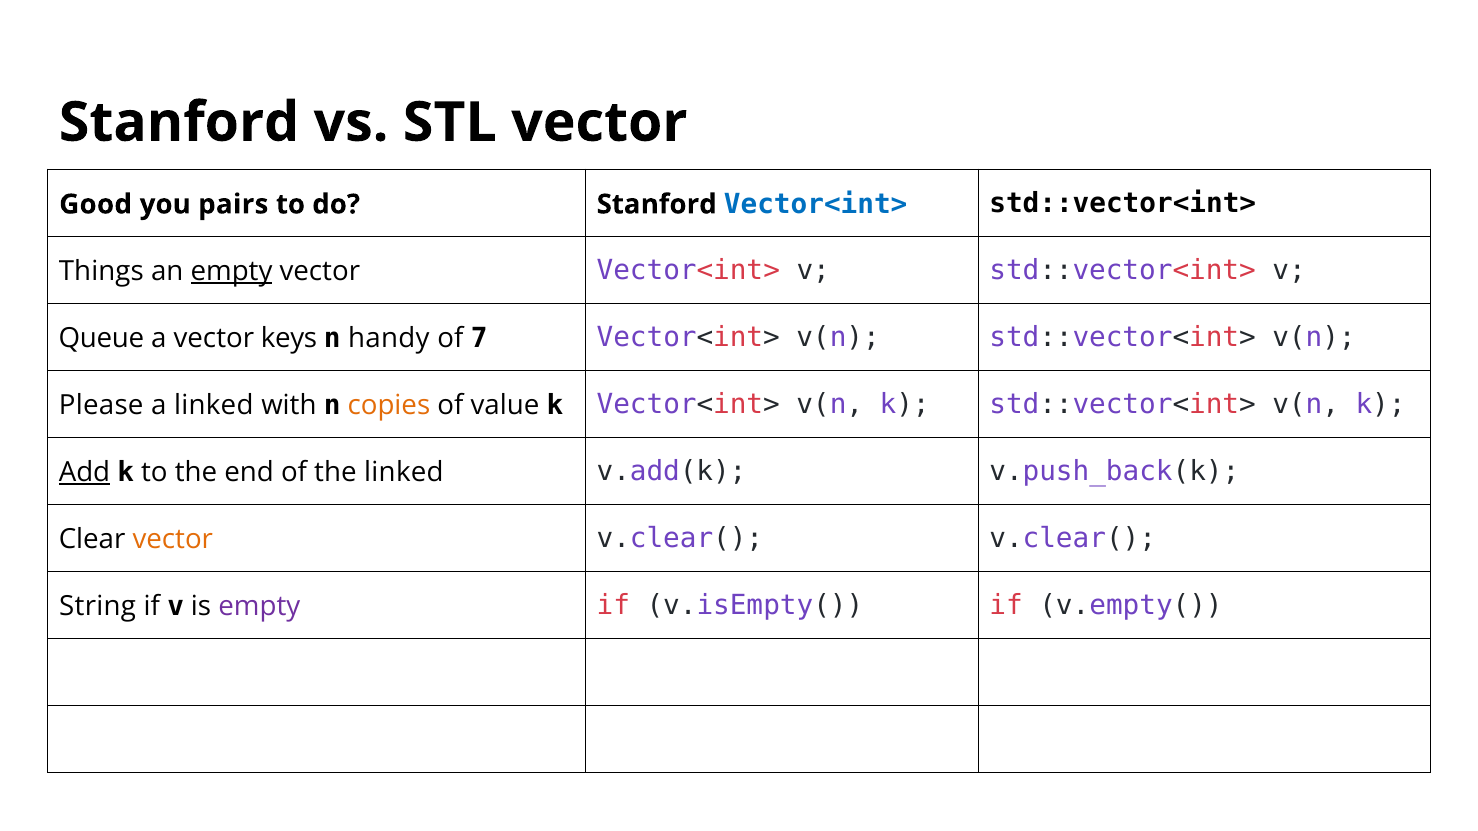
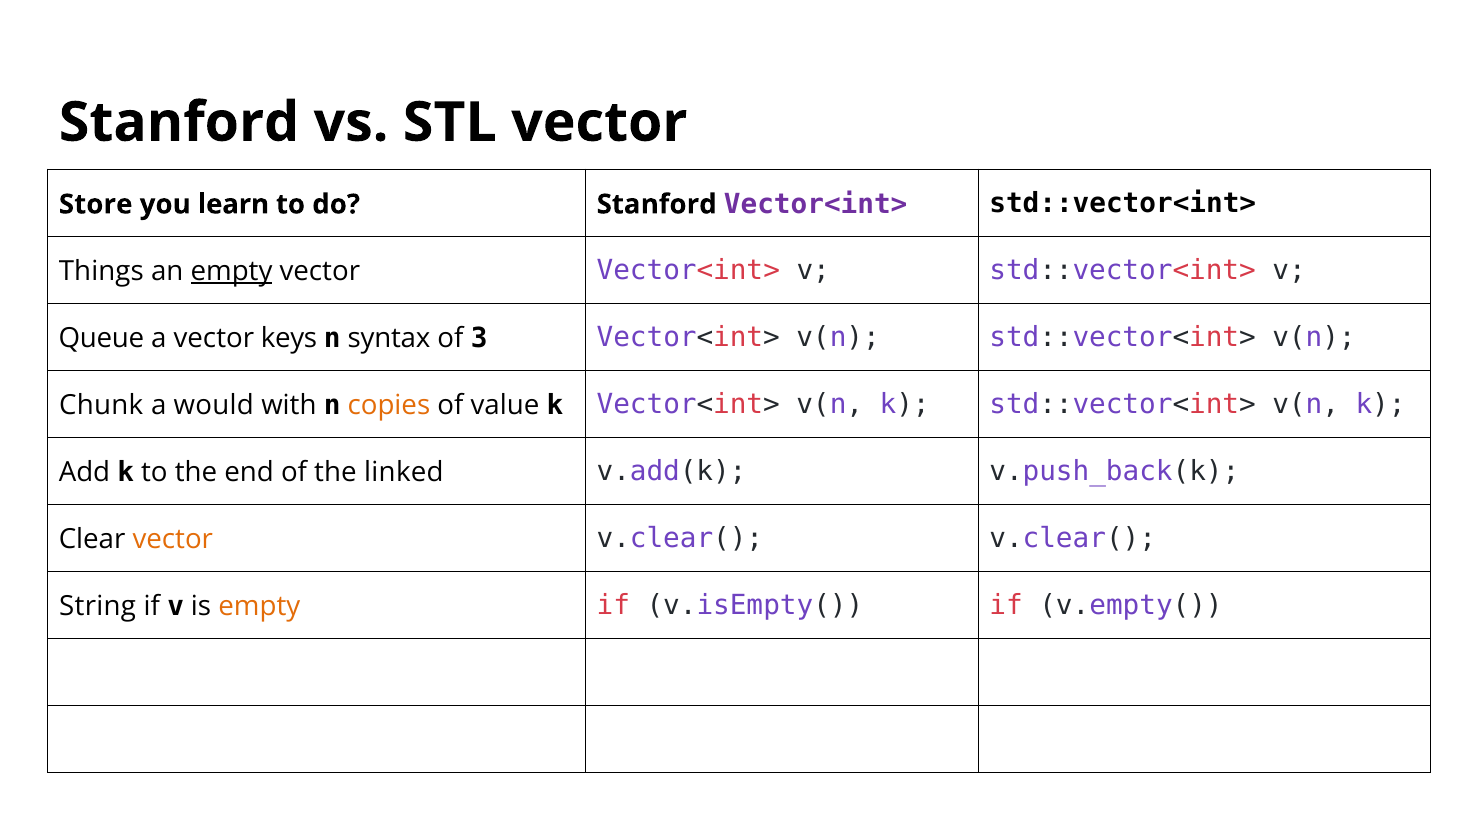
Good: Good -> Store
pairs: pairs -> learn
Vector<int> at (816, 204) colour: blue -> purple
handy: handy -> syntax
7: 7 -> 3
Please: Please -> Chunk
a linked: linked -> would
Add underline: present -> none
empty at (259, 607) colour: purple -> orange
